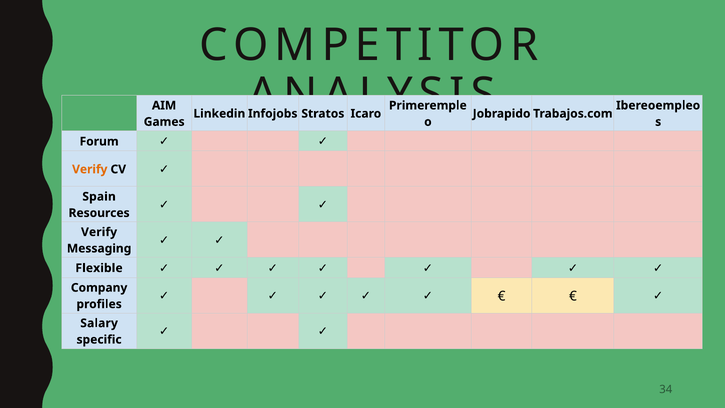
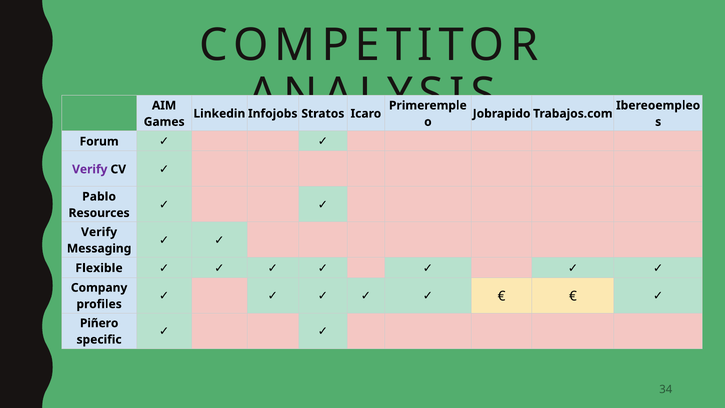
Verify at (90, 169) colour: orange -> purple
Spain: Spain -> Pablo
Salary: Salary -> Piñero
